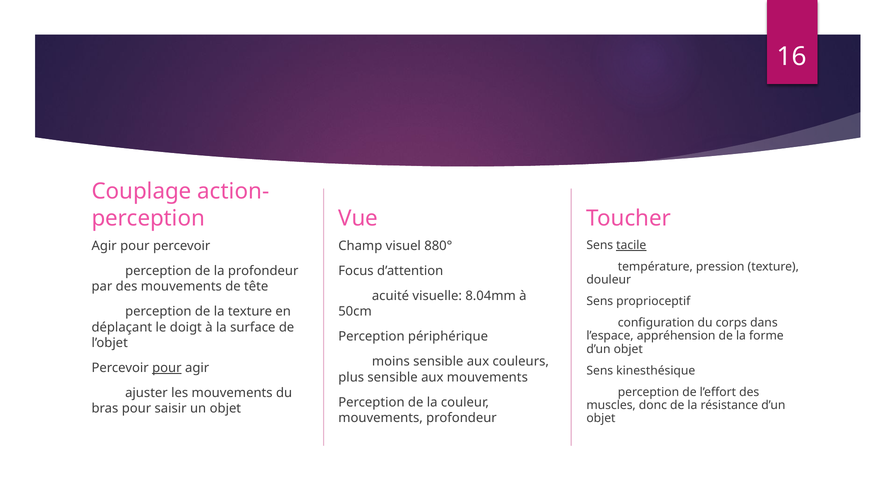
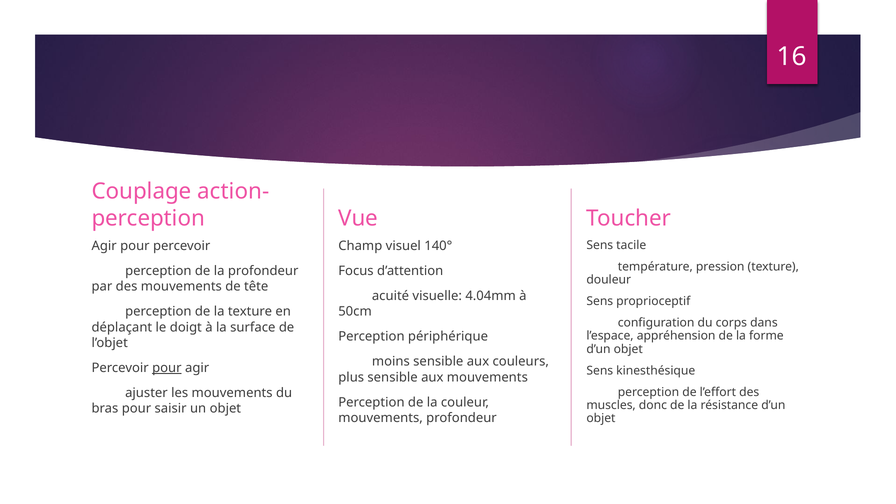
tacile underline: present -> none
880°: 880° -> 140°
8.04mm: 8.04mm -> 4.04mm
